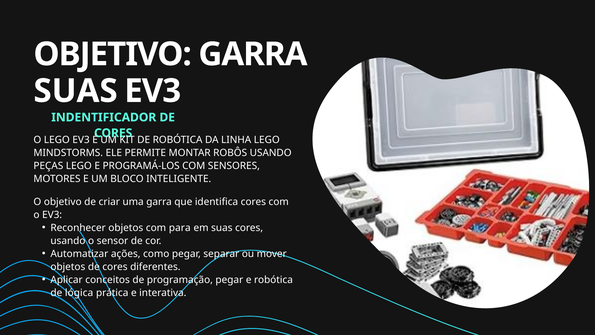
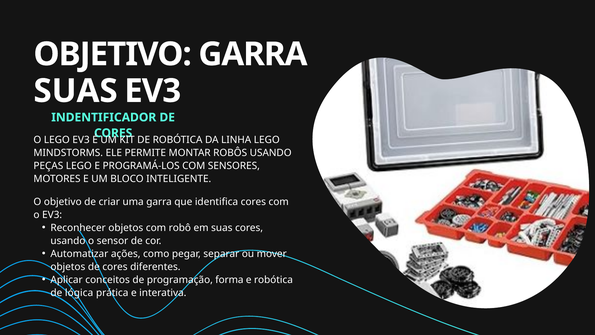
para: para -> robô
programação pegar: pegar -> forma
